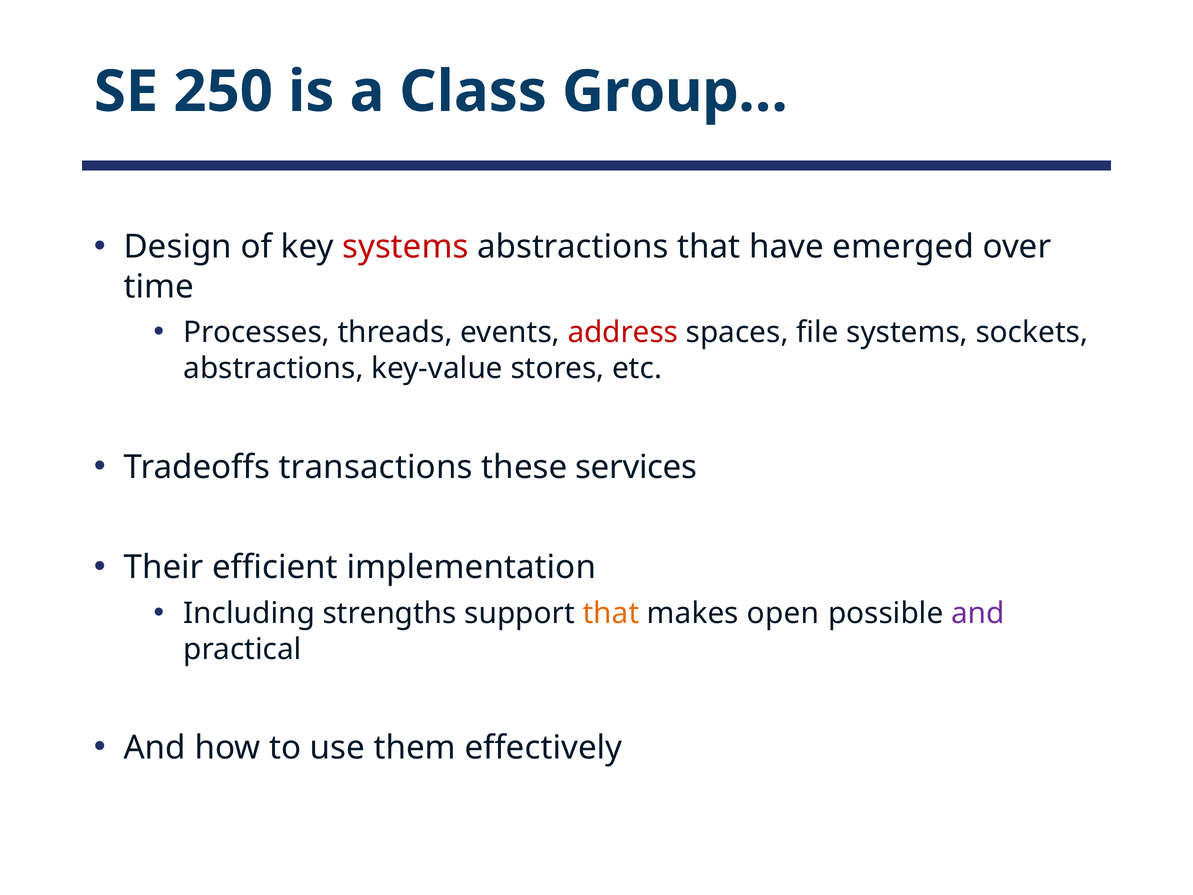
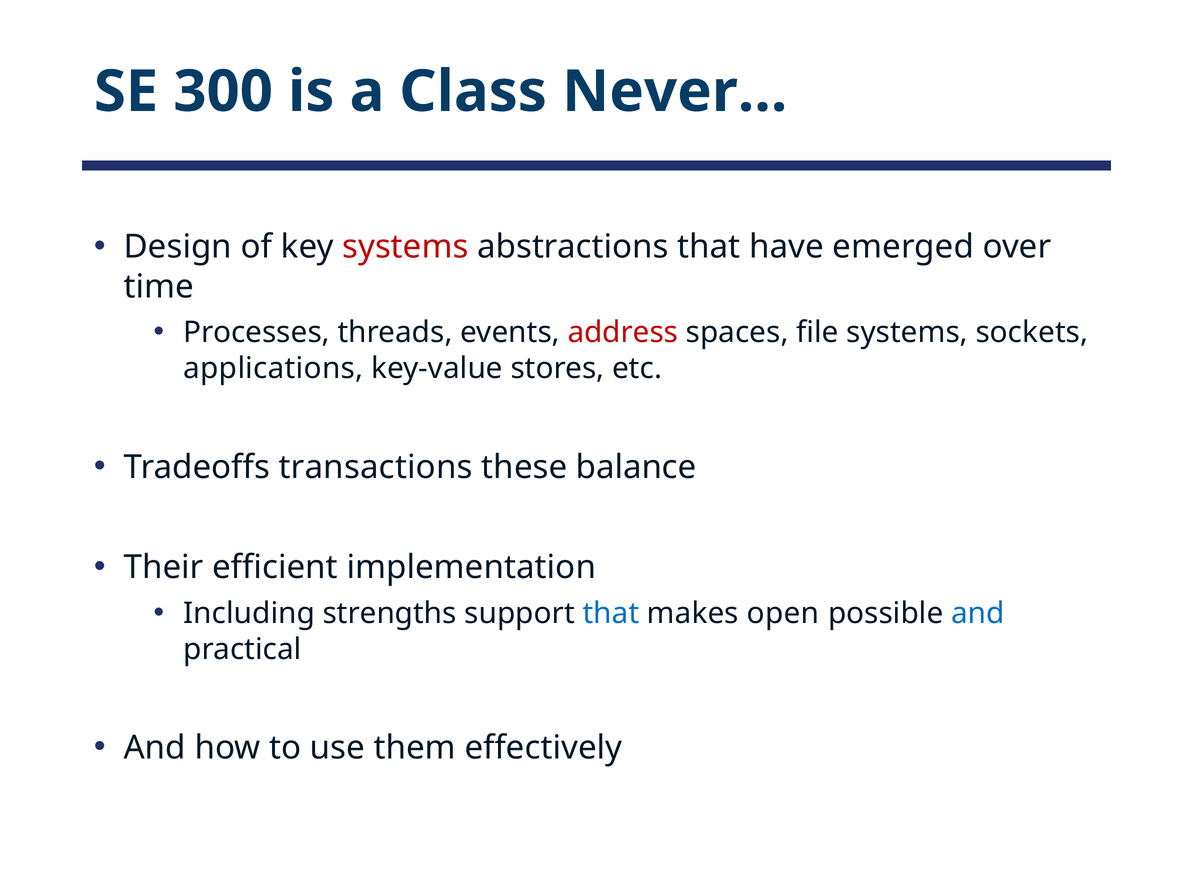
250: 250 -> 300
Group…: Group… -> Never…
abstractions at (273, 368): abstractions -> applications
services: services -> balance
that at (611, 613) colour: orange -> blue
and at (978, 613) colour: purple -> blue
